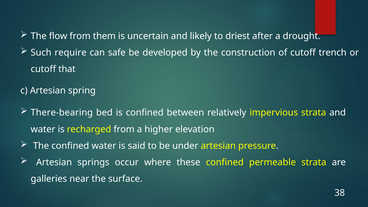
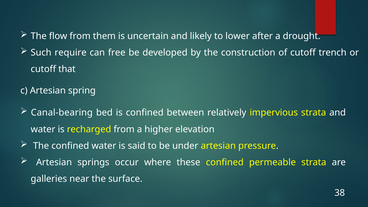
driest: driest -> lower
safe: safe -> free
There-bearing: There-bearing -> Canal-bearing
